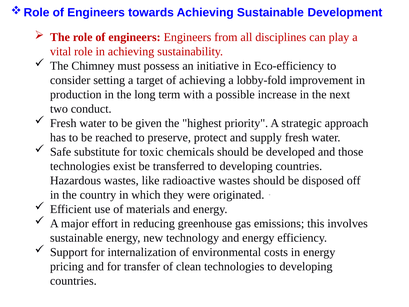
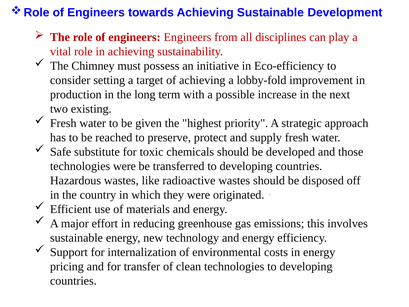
conduct: conduct -> existing
technologies exist: exist -> were
